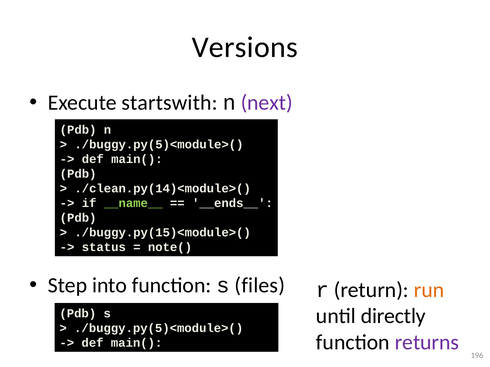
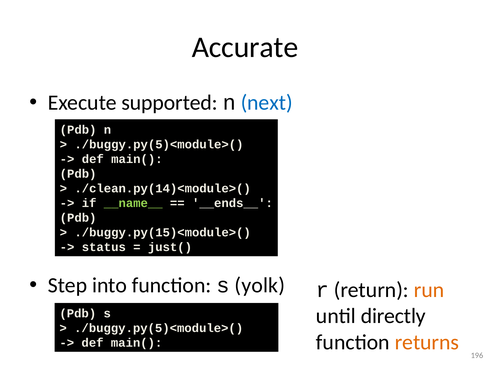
Versions: Versions -> Accurate
startswith: startswith -> supported
next colour: purple -> blue
note(: note( -> just(
files: files -> yolk
returns colour: purple -> orange
